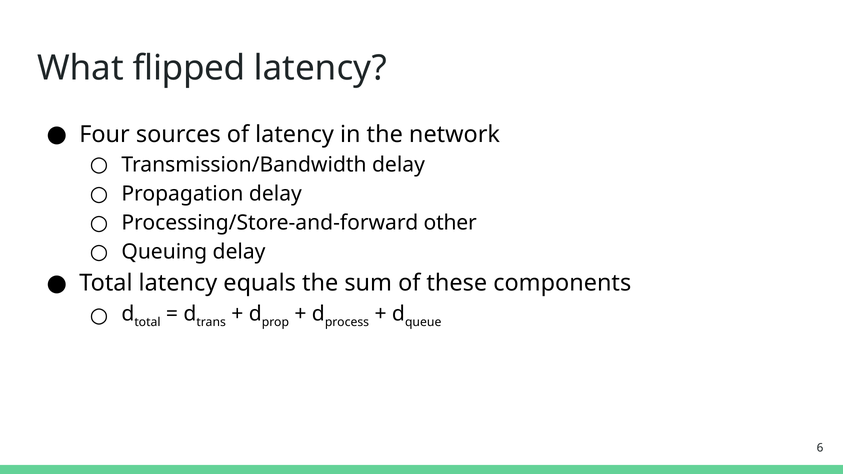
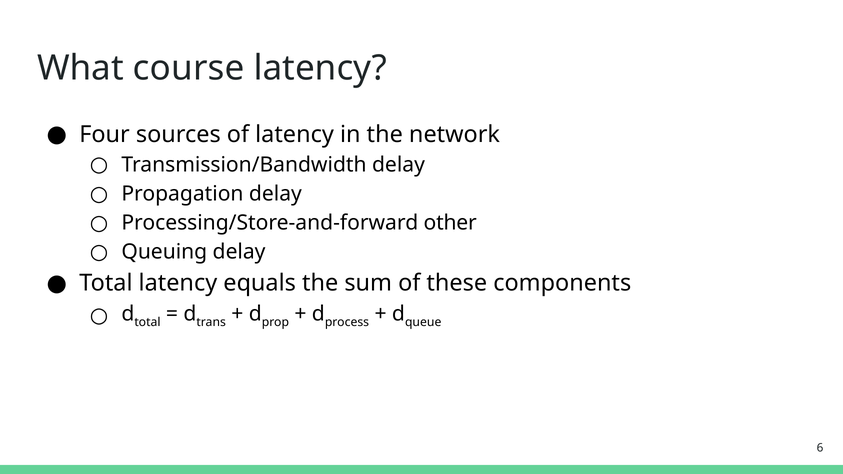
flipped: flipped -> course
